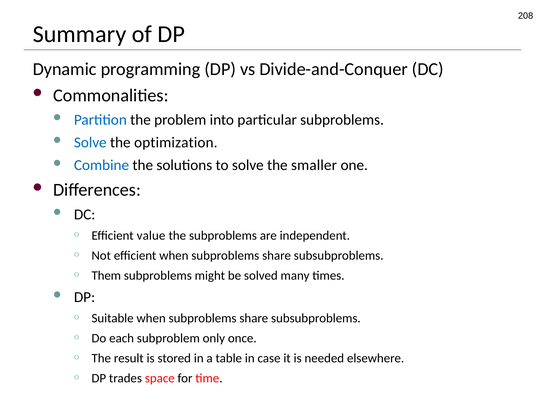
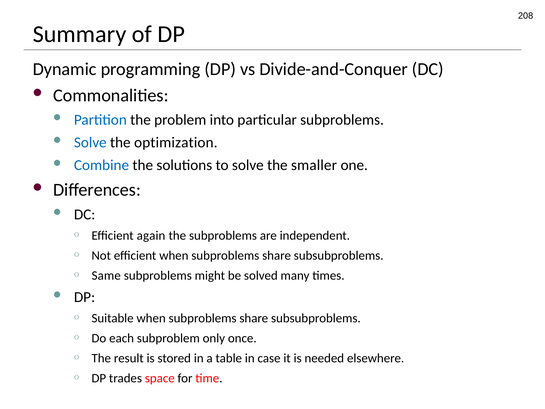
value: value -> again
Them: Them -> Same
